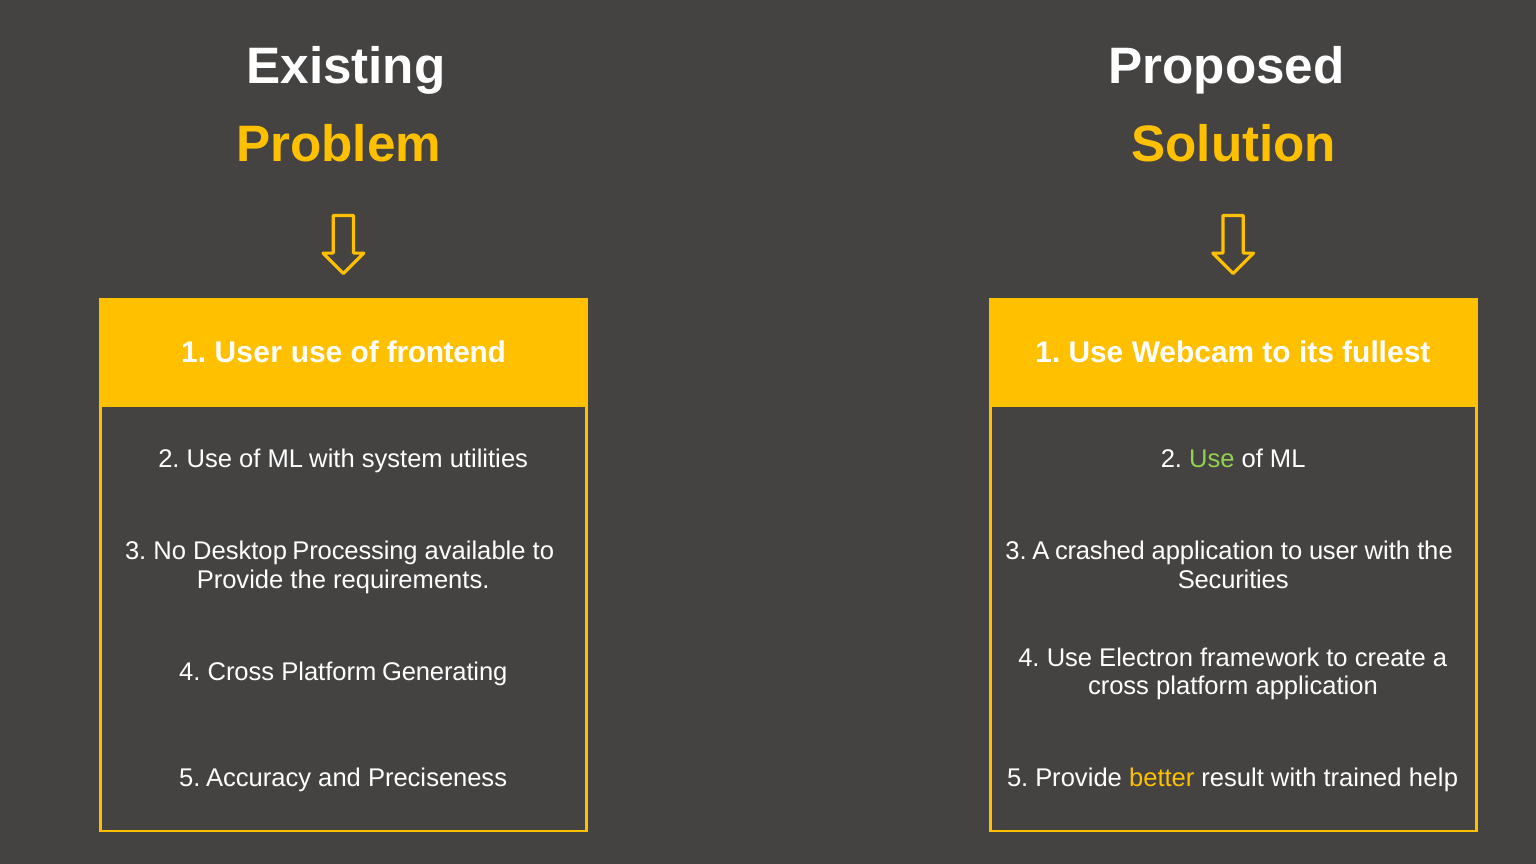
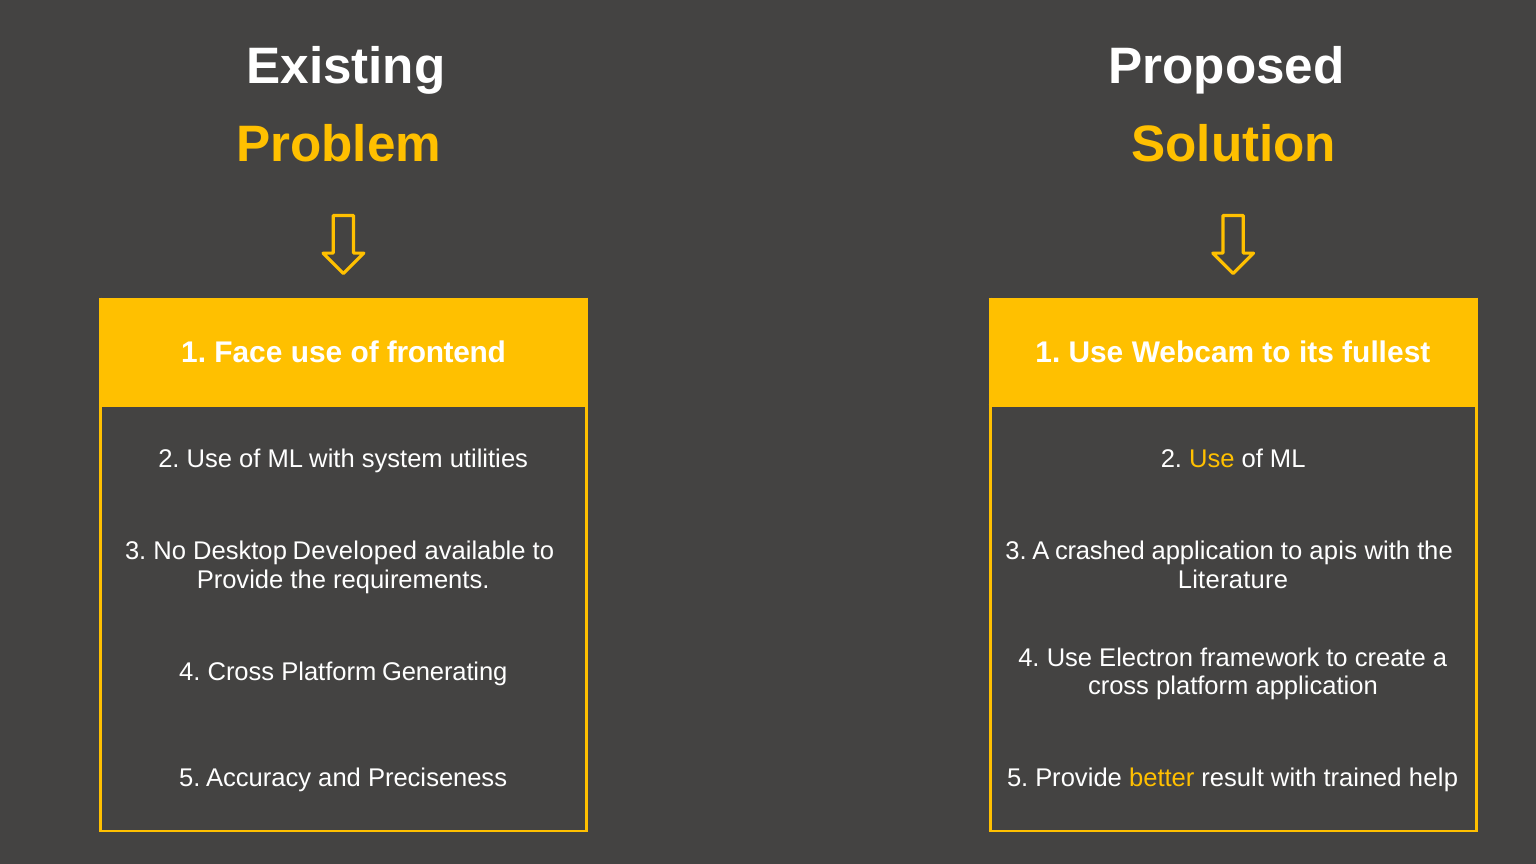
1 User: User -> Face
Use at (1212, 459) colour: light green -> yellow
Processing: Processing -> Developed
to user: user -> apis
Securities: Securities -> Literature
